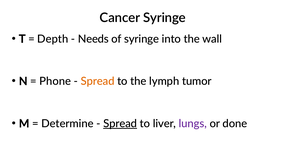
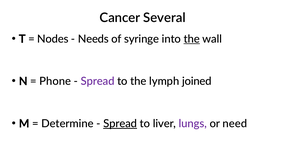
Cancer Syringe: Syringe -> Several
Depth: Depth -> Nodes
the at (192, 39) underline: none -> present
Spread at (98, 81) colour: orange -> purple
tumor: tumor -> joined
done: done -> need
